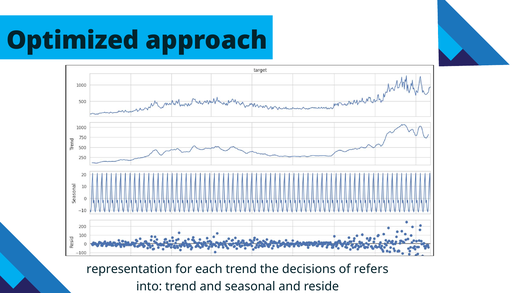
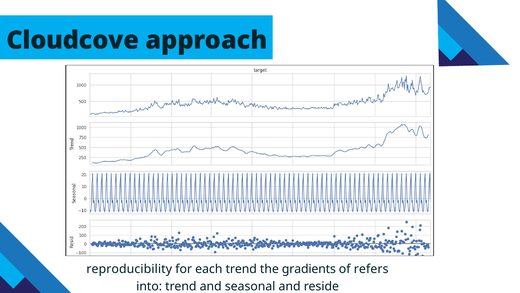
Optimized: Optimized -> Cloudcove
representation: representation -> reproducibility
decisions: decisions -> gradients
